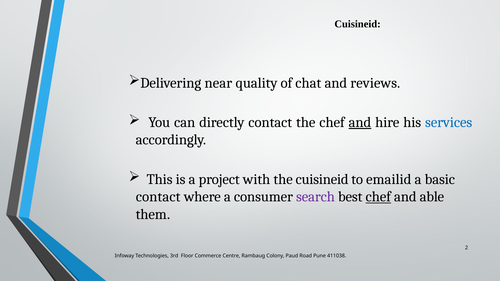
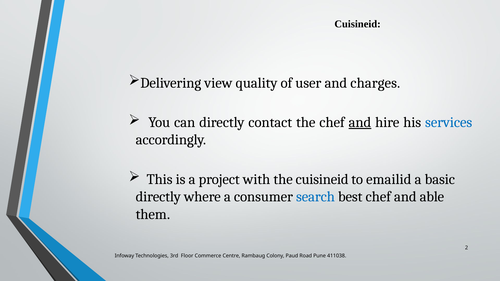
near: near -> view
chat: chat -> user
reviews: reviews -> charges
contact at (158, 197): contact -> directly
search colour: purple -> blue
chef at (378, 197) underline: present -> none
